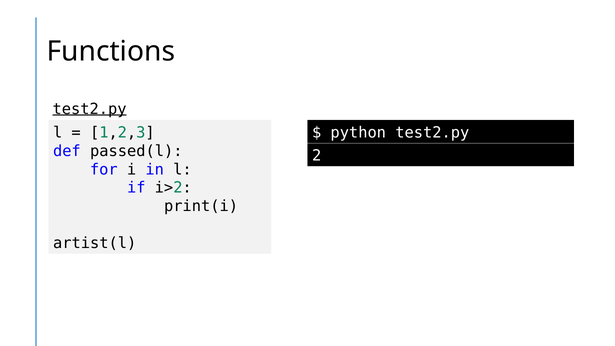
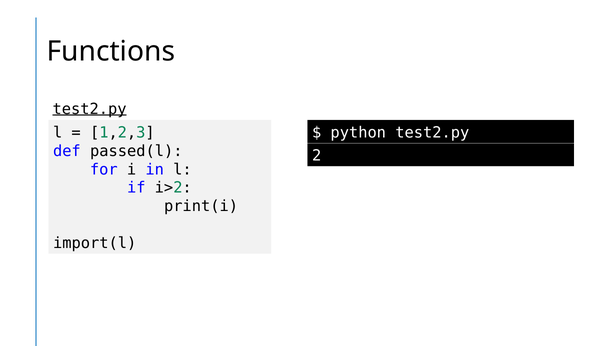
artist(l: artist(l -> import(l
